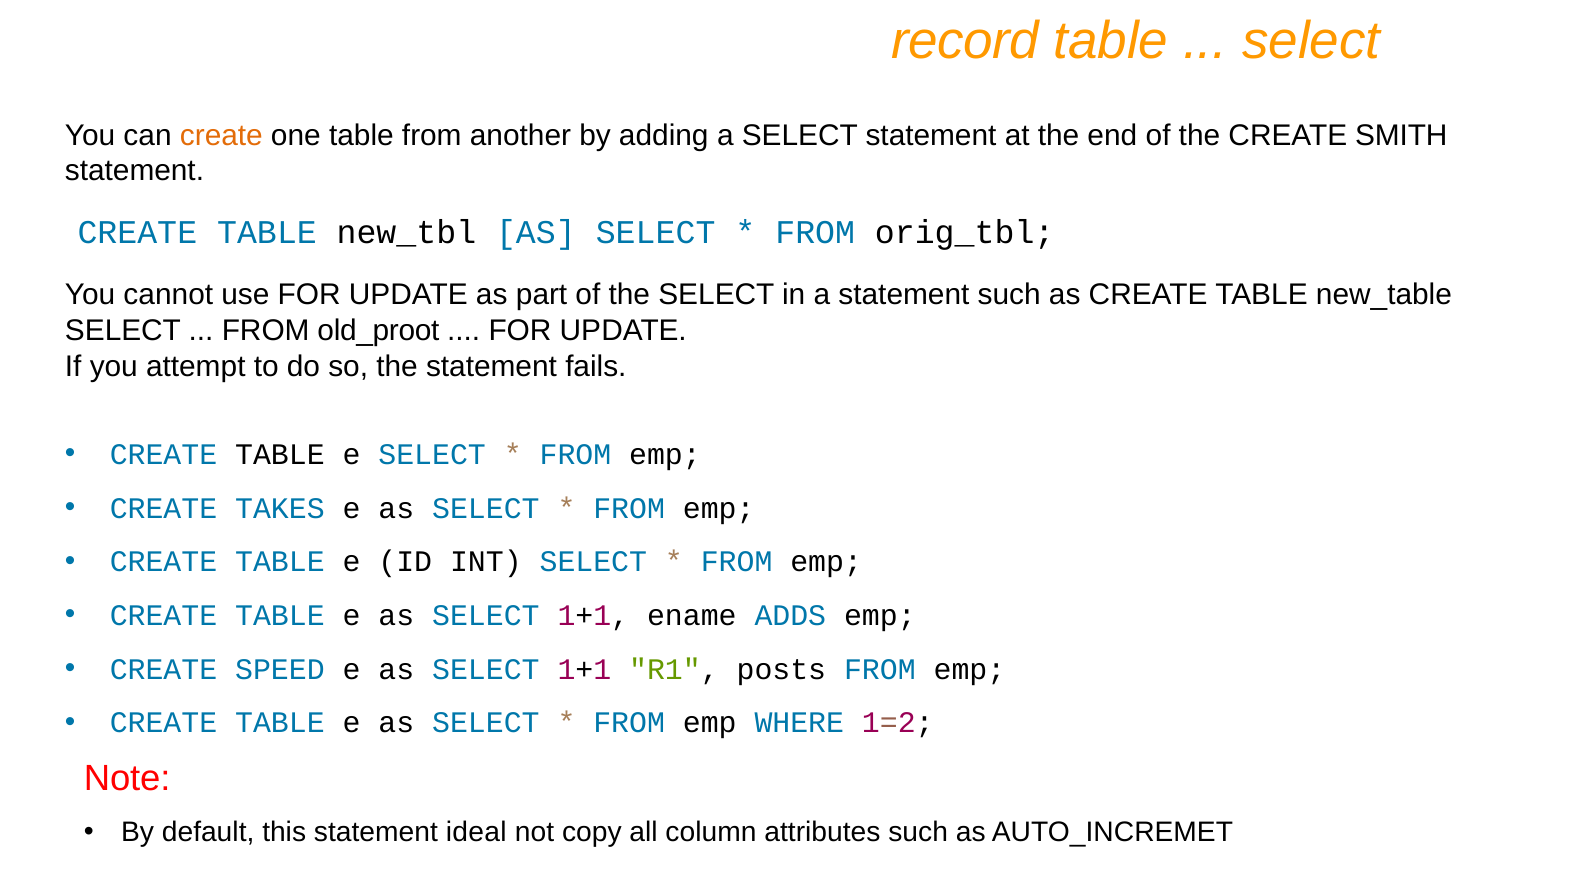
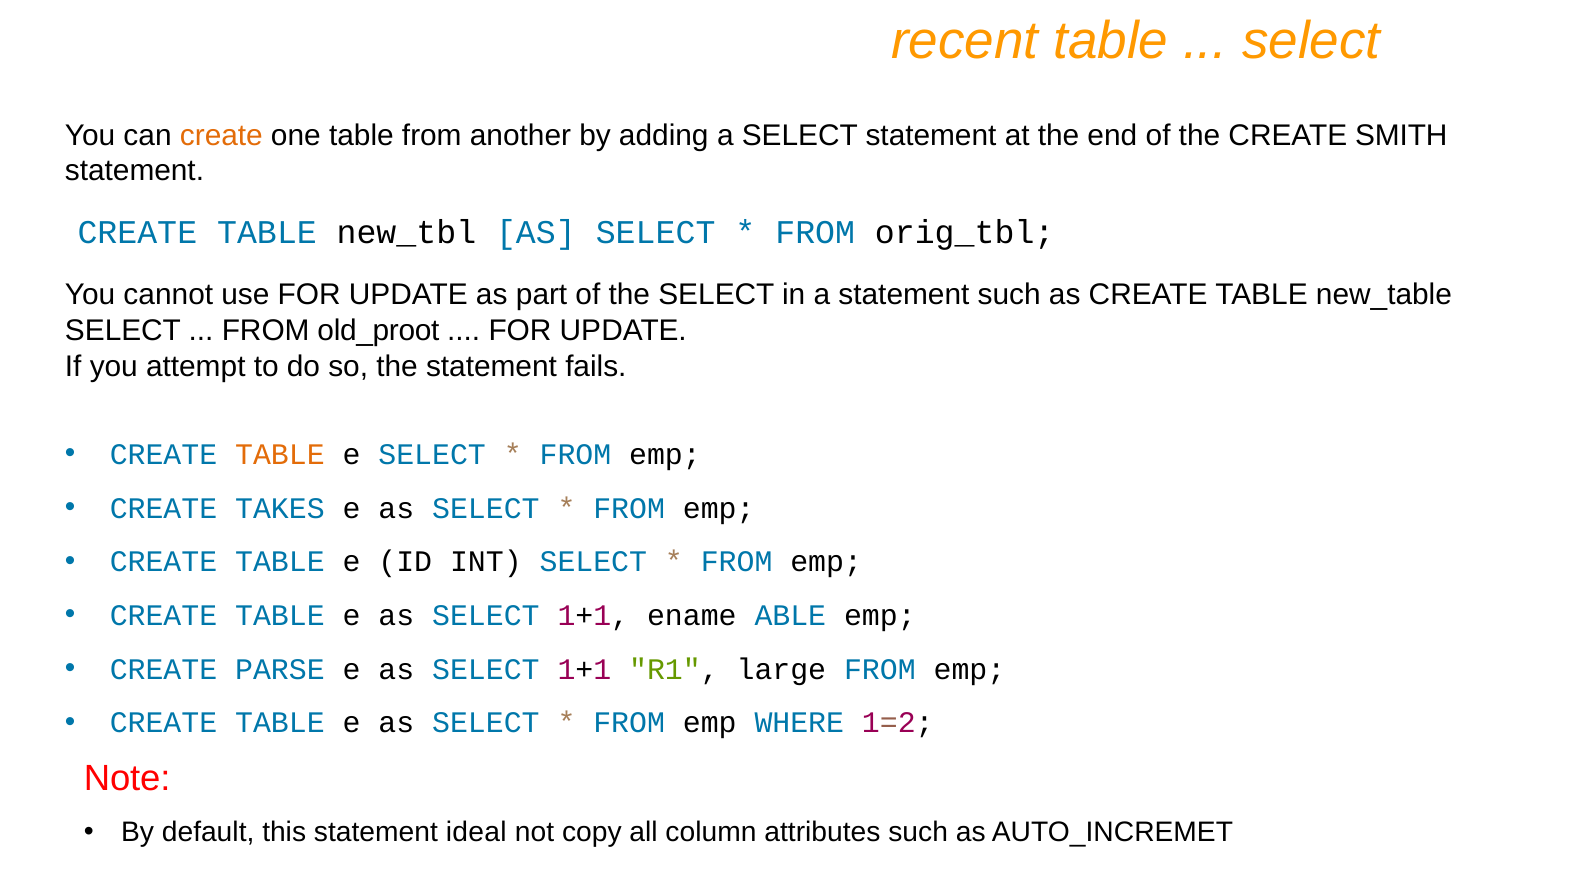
record: record -> recent
TABLE at (280, 455) colour: black -> orange
ADDS: ADDS -> ABLE
SPEED: SPEED -> PARSE
posts: posts -> large
